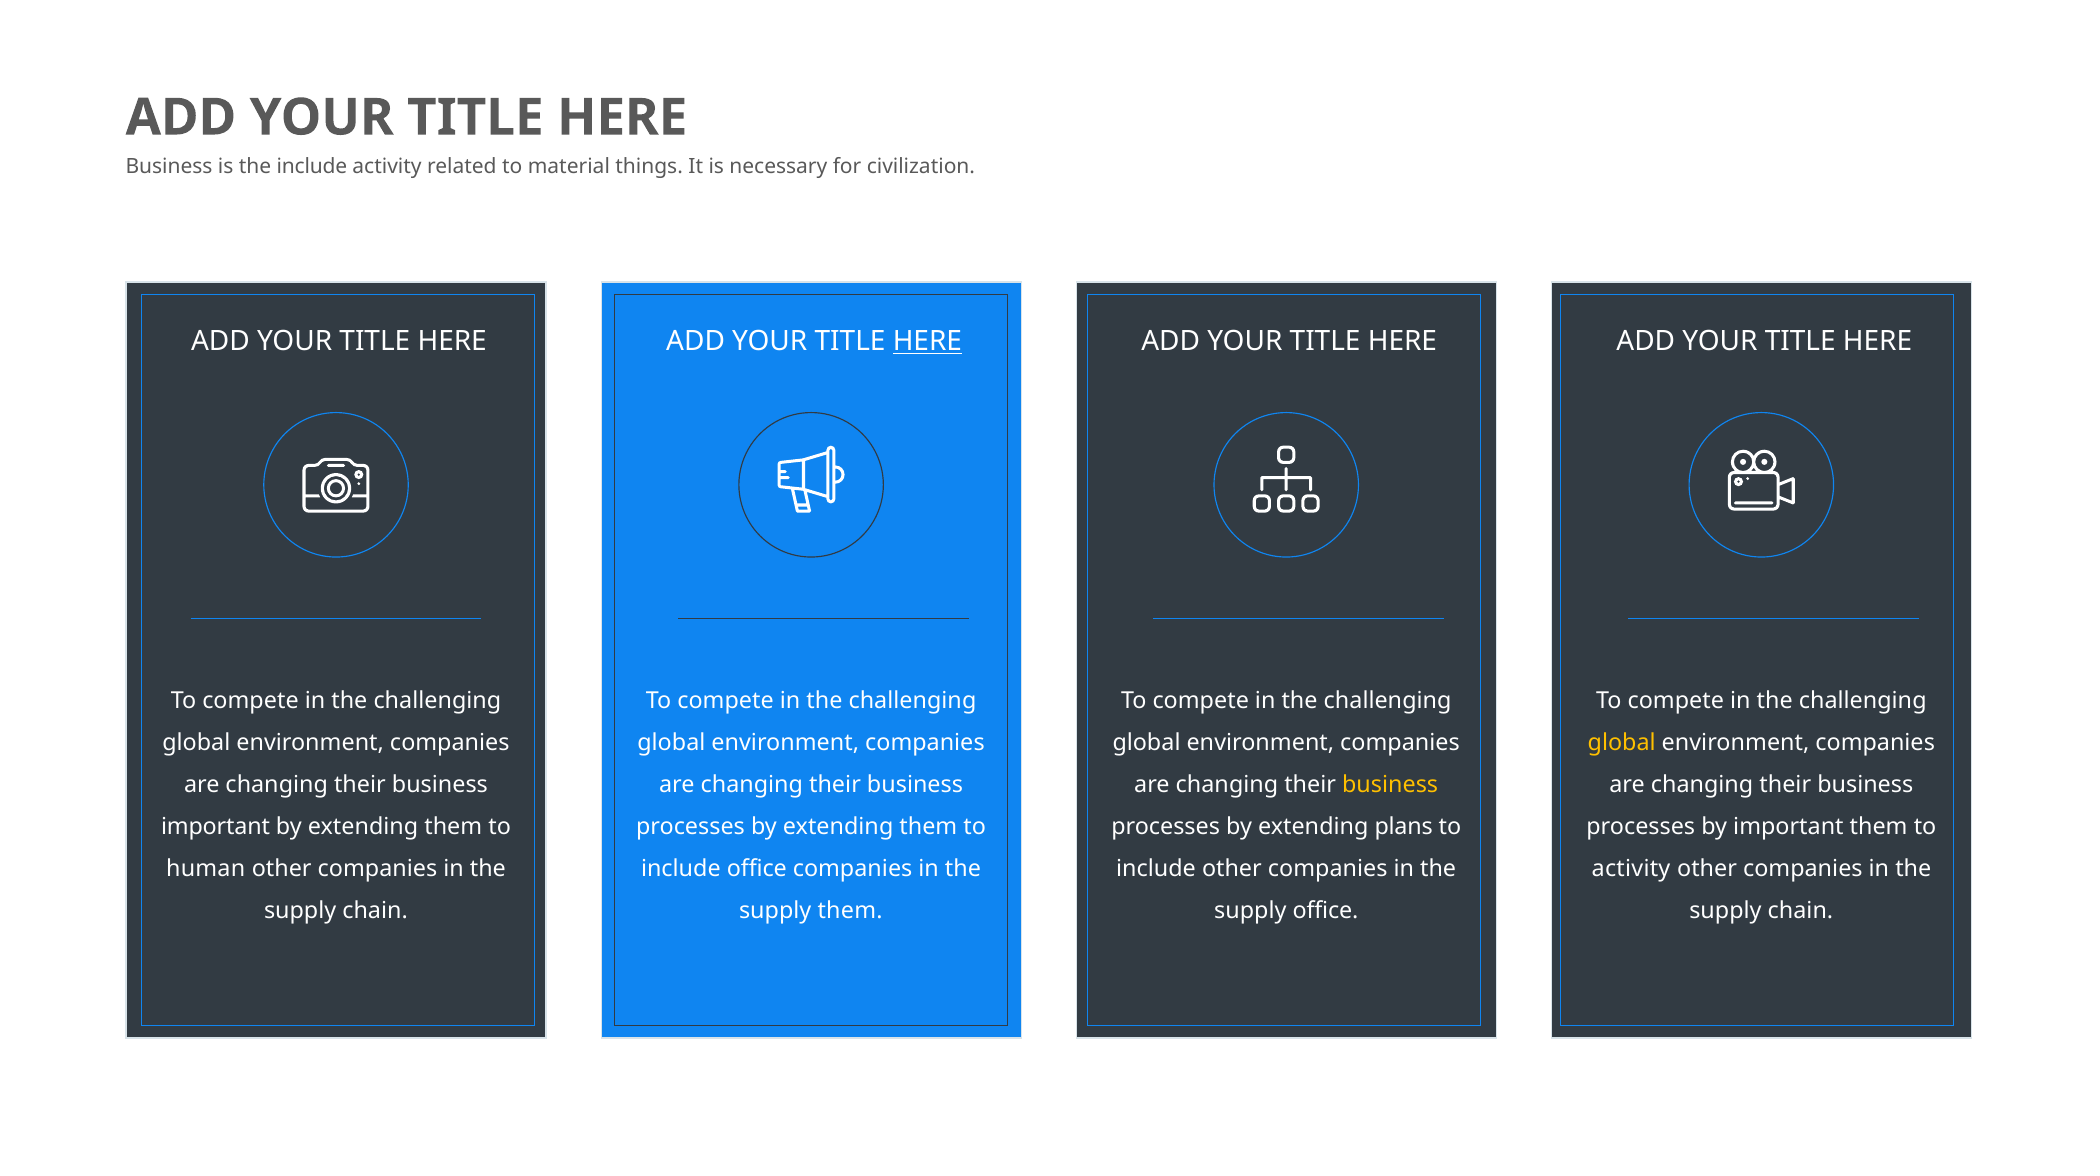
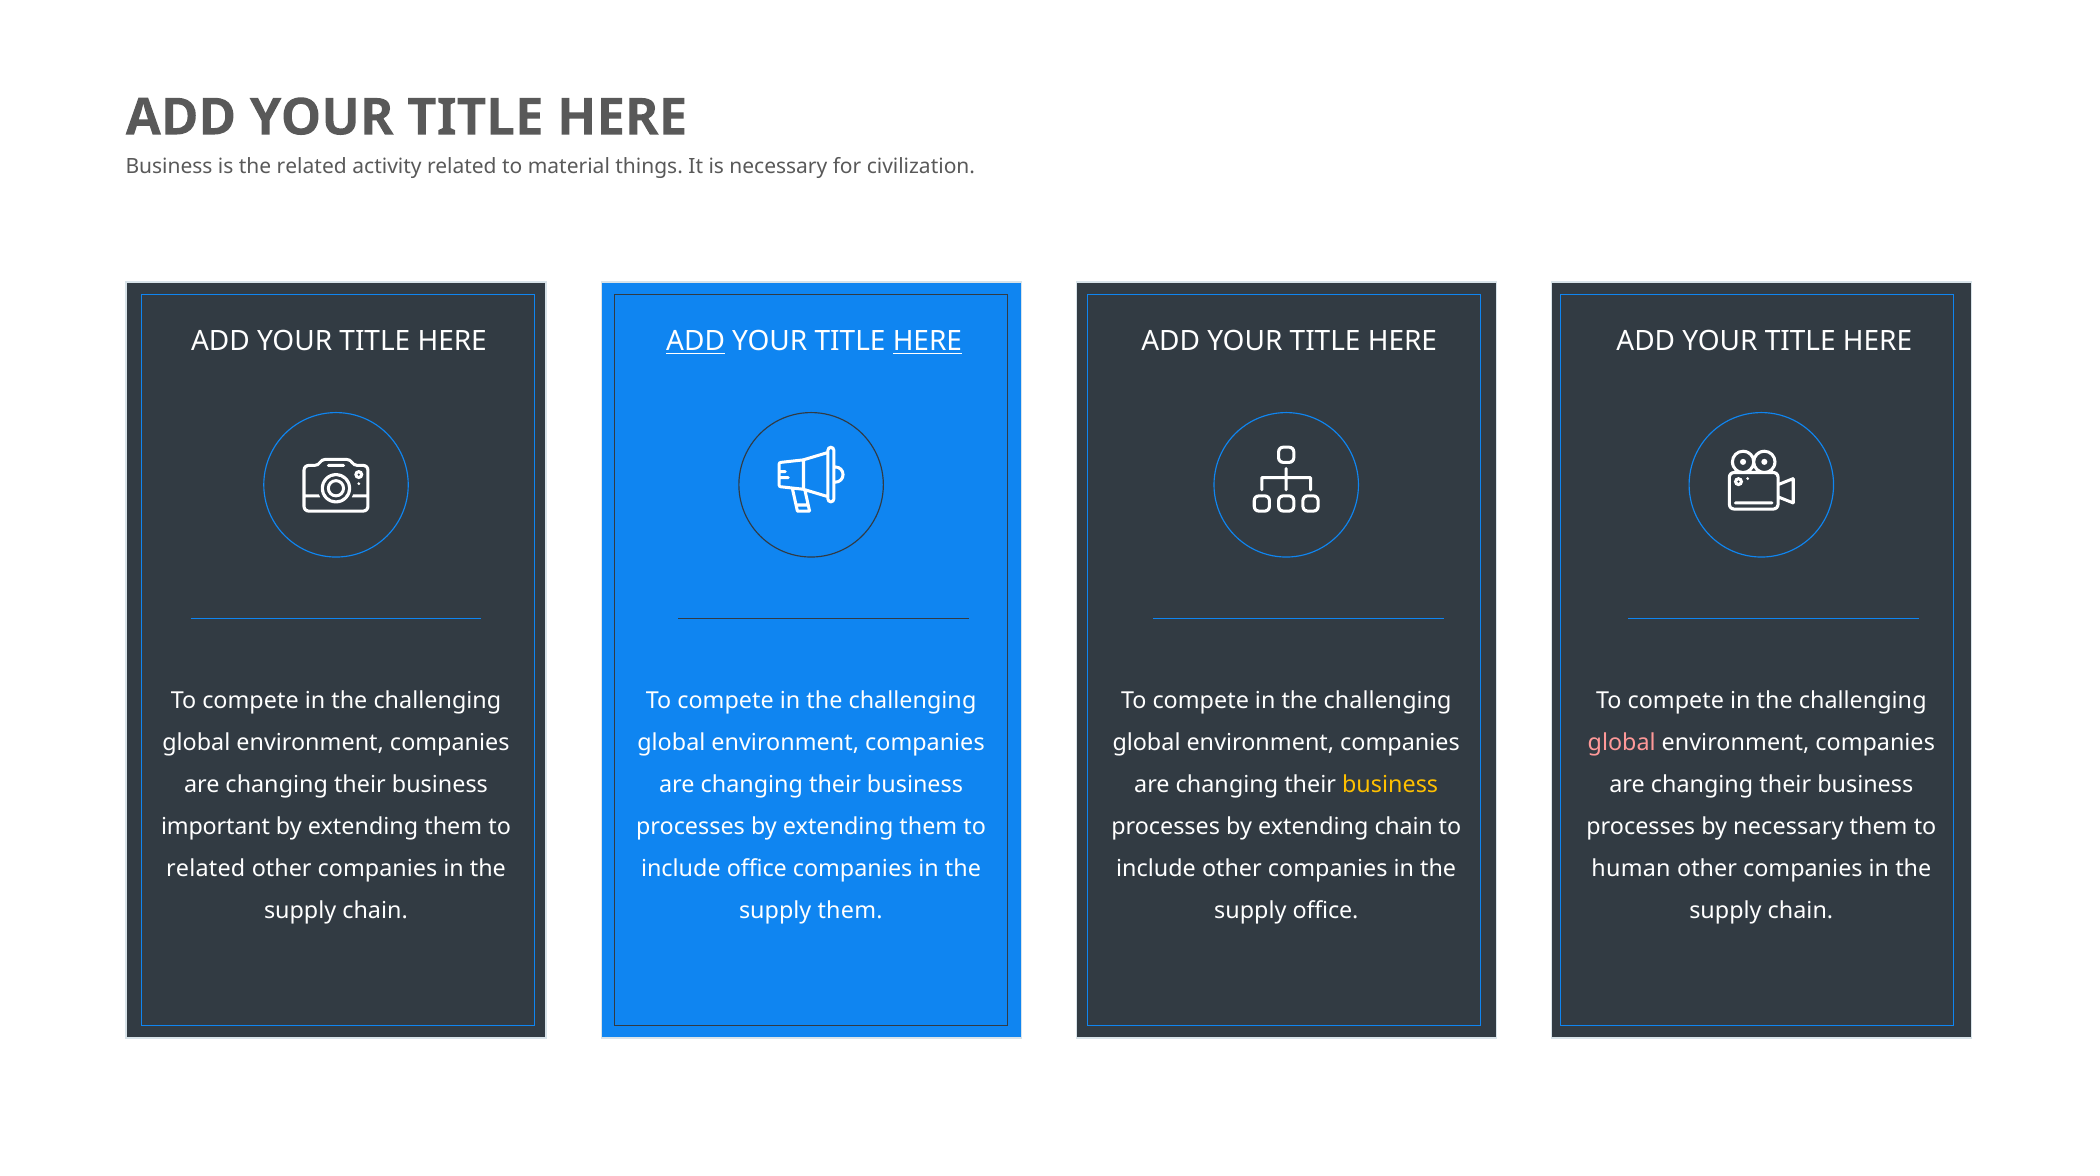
the include: include -> related
ADD at (696, 341) underline: none -> present
global at (1622, 743) colour: yellow -> pink
extending plans: plans -> chain
by important: important -> necessary
human at (206, 869): human -> related
activity at (1631, 869): activity -> human
